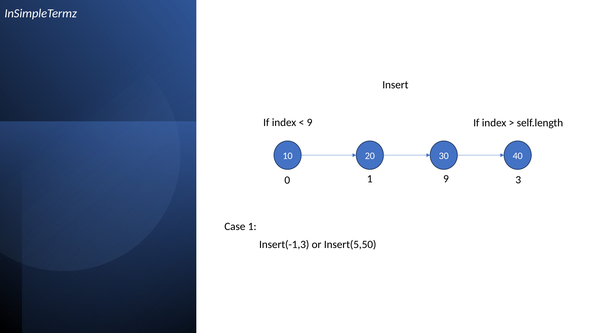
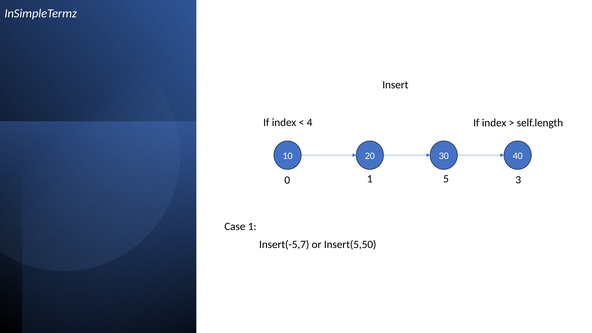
9 at (310, 123): 9 -> 4
1 9: 9 -> 5
Insert(-1,3: Insert(-1,3 -> Insert(-5,7
